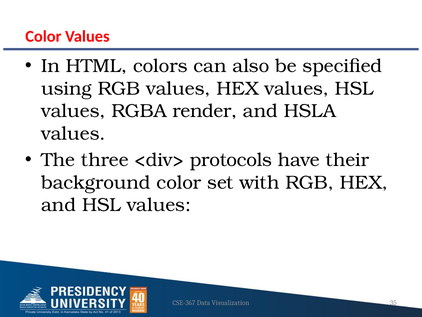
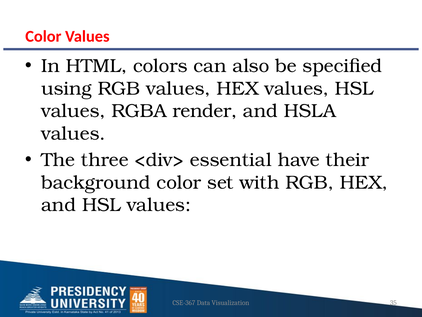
protocols: protocols -> essential
